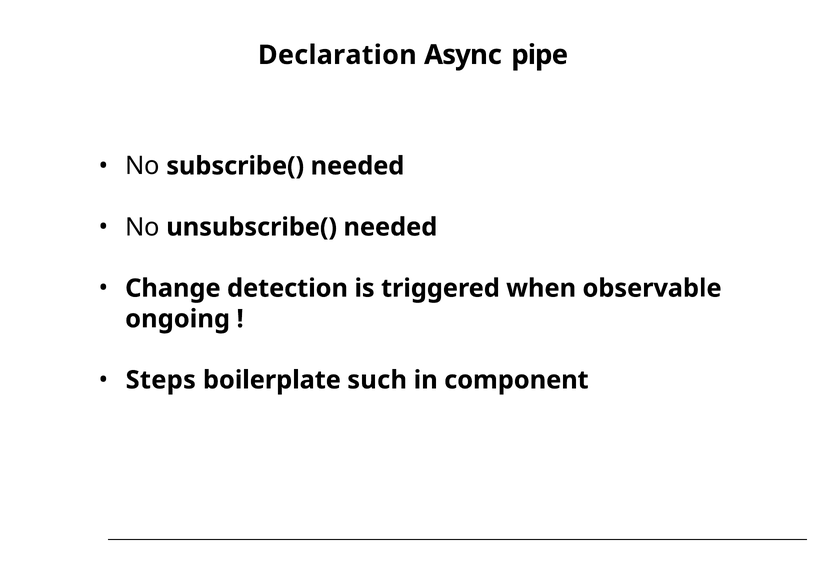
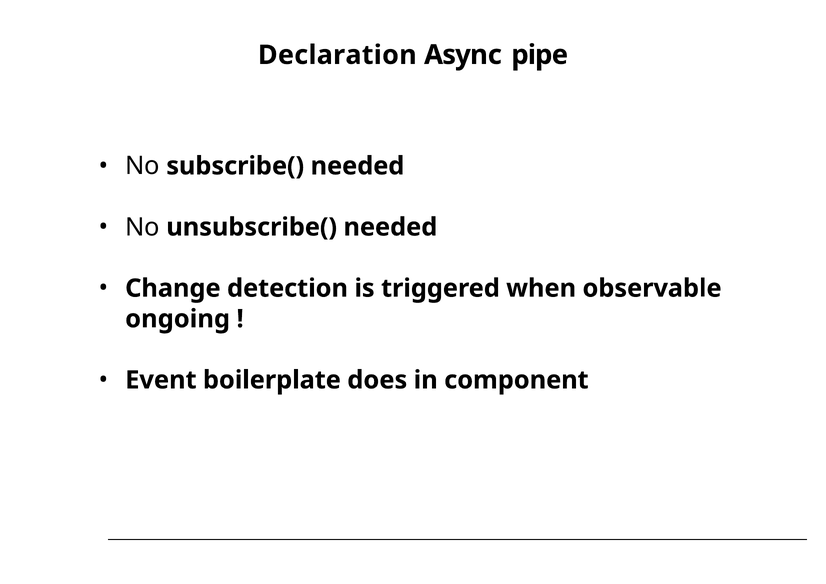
Steps: Steps -> Event
such: such -> does
